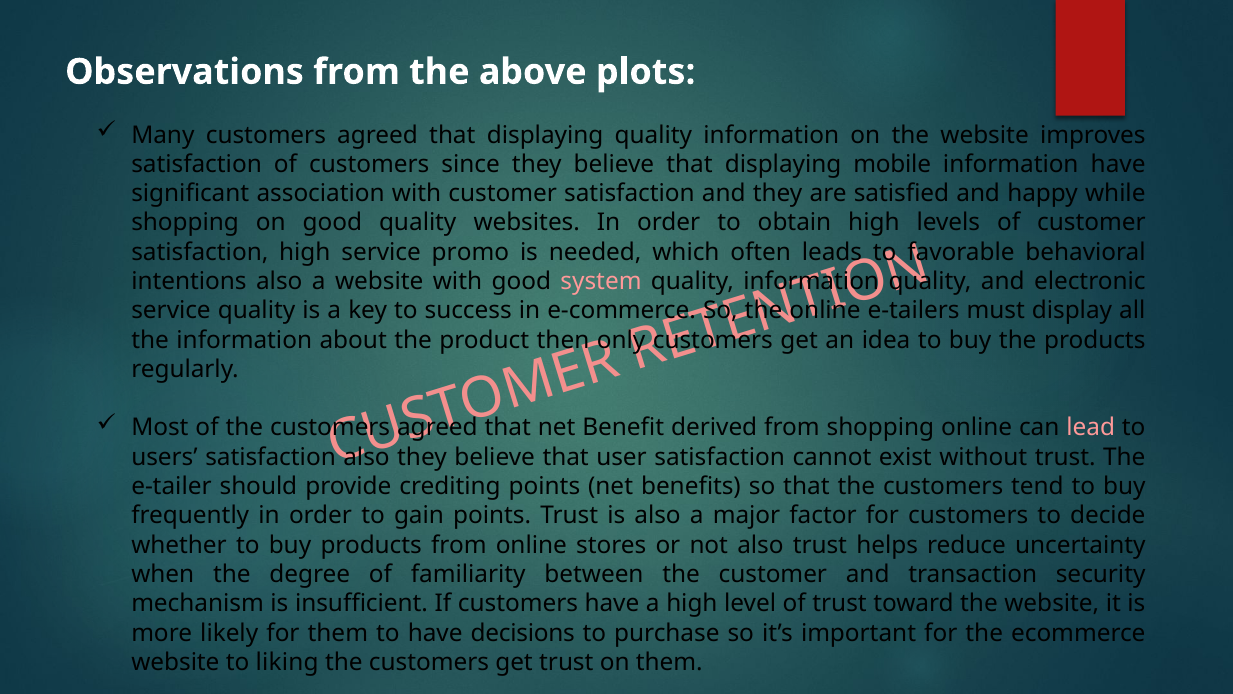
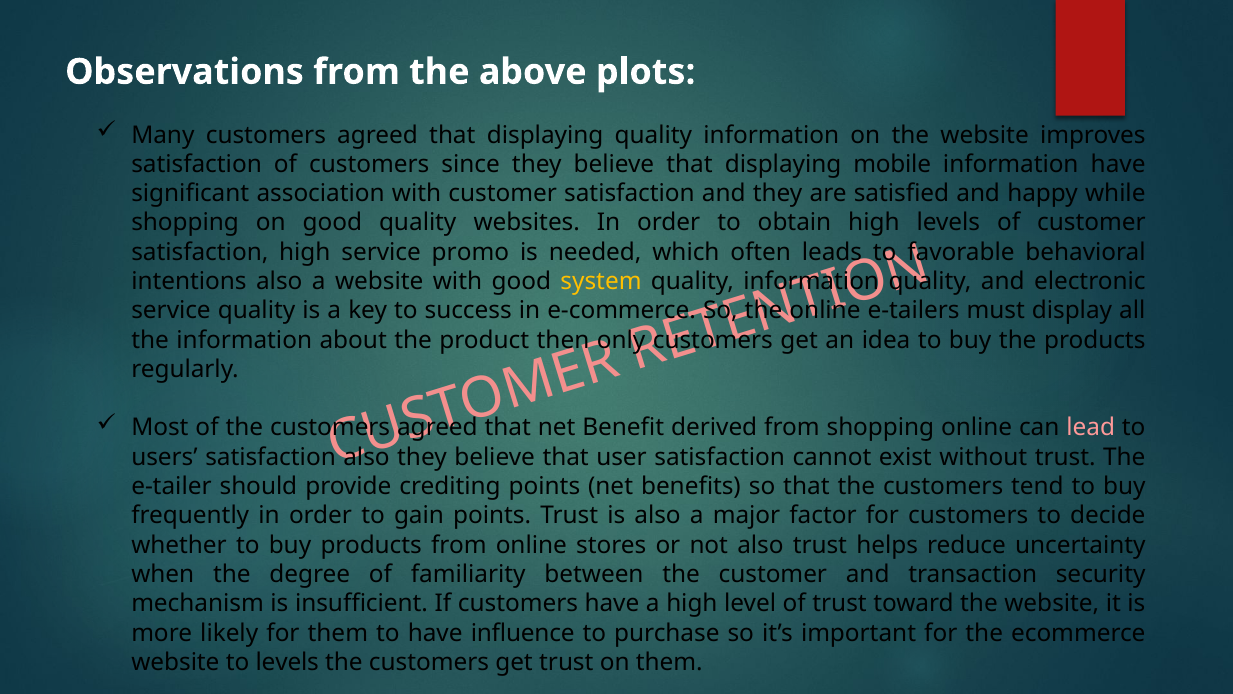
system colour: pink -> yellow
decisions: decisions -> influence
to liking: liking -> levels
